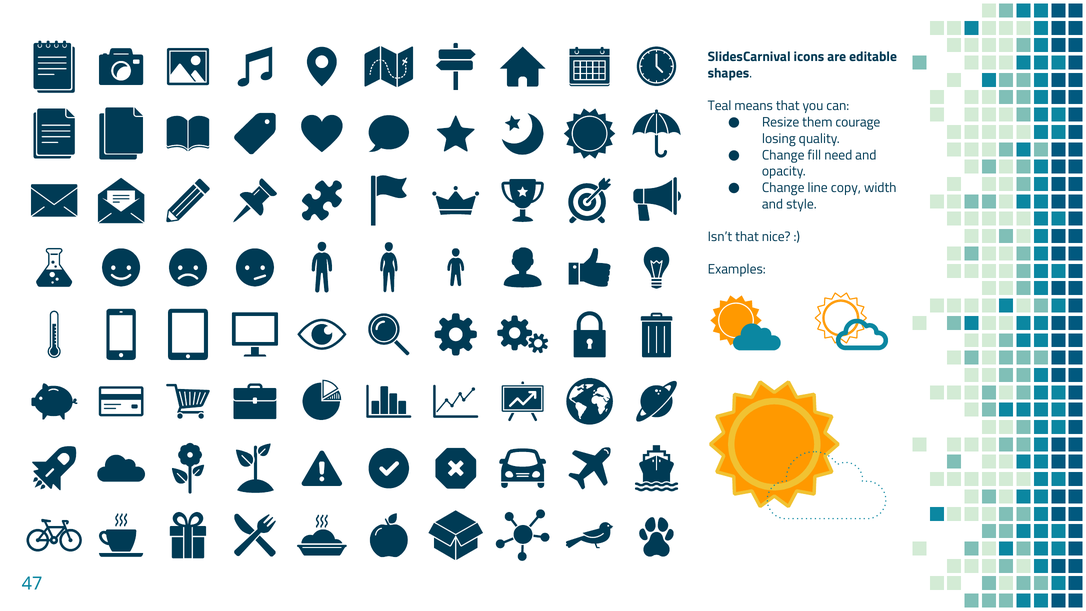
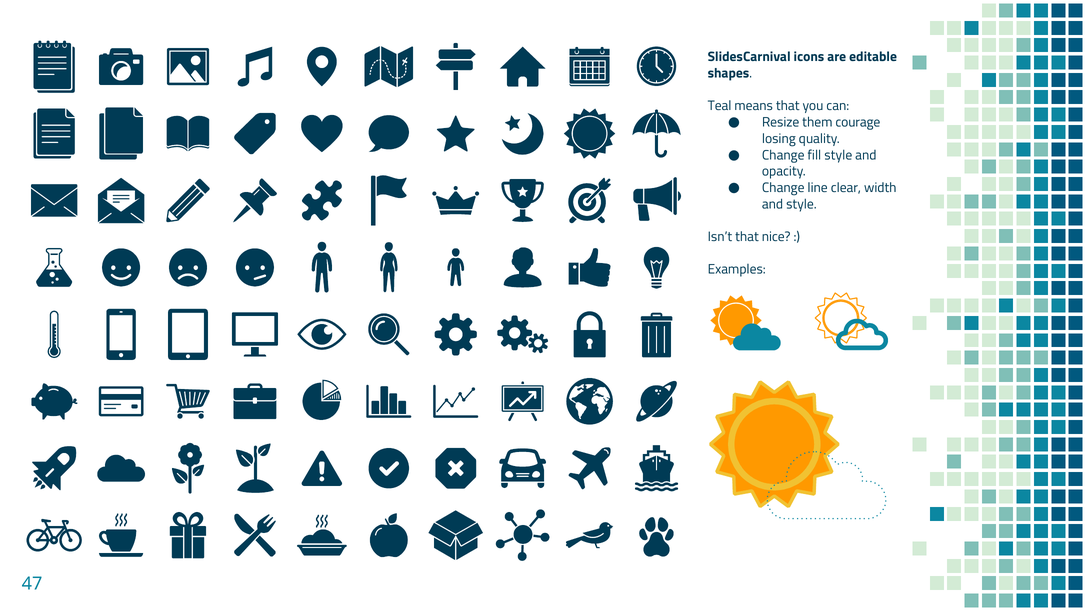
fill need: need -> style
copy: copy -> clear
